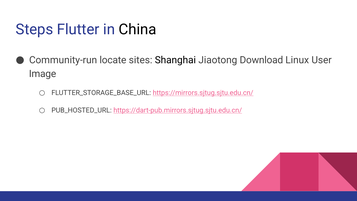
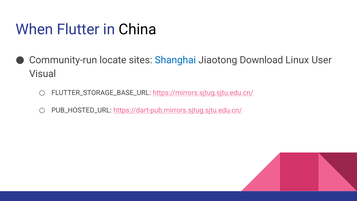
Steps: Steps -> When
Shanghai colour: black -> blue
Image: Image -> Visual
